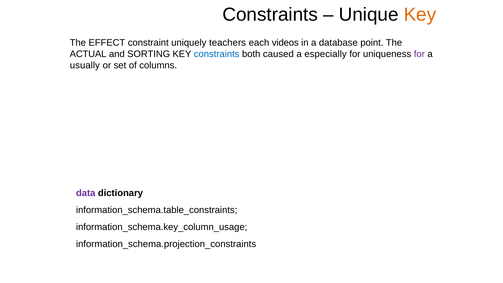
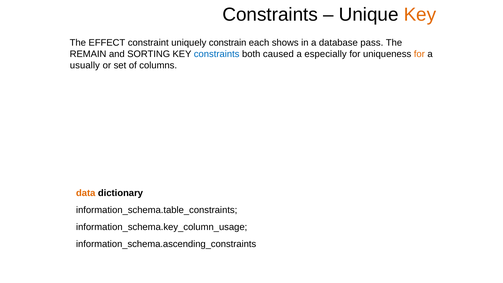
teachers: teachers -> constrain
videos: videos -> shows
point: point -> pass
ACTUAL: ACTUAL -> REMAIN
for at (419, 54) colour: purple -> orange
data colour: purple -> orange
information_schema.projection_constraints: information_schema.projection_constraints -> information_schema.ascending_constraints
